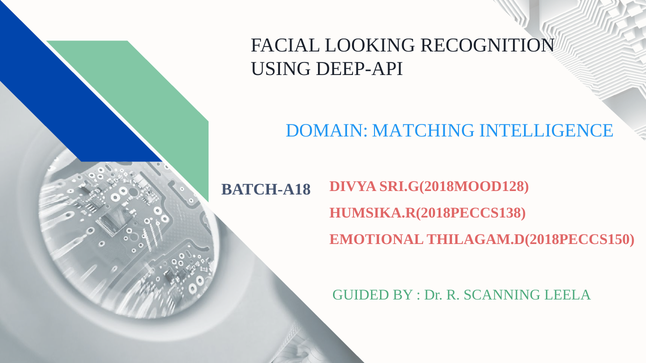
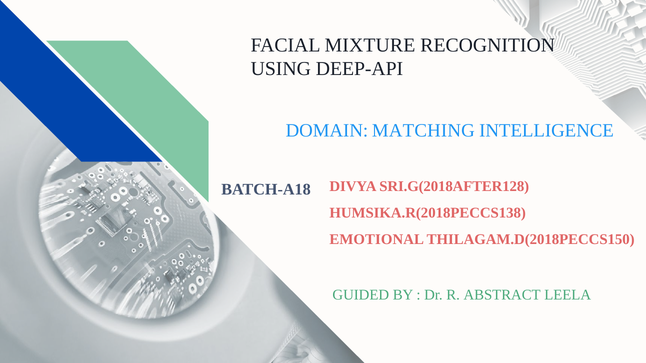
LOOKING: LOOKING -> MIXTURE
SRI.G(2018MOOD128: SRI.G(2018MOOD128 -> SRI.G(2018AFTER128
SCANNING: SCANNING -> ABSTRACT
